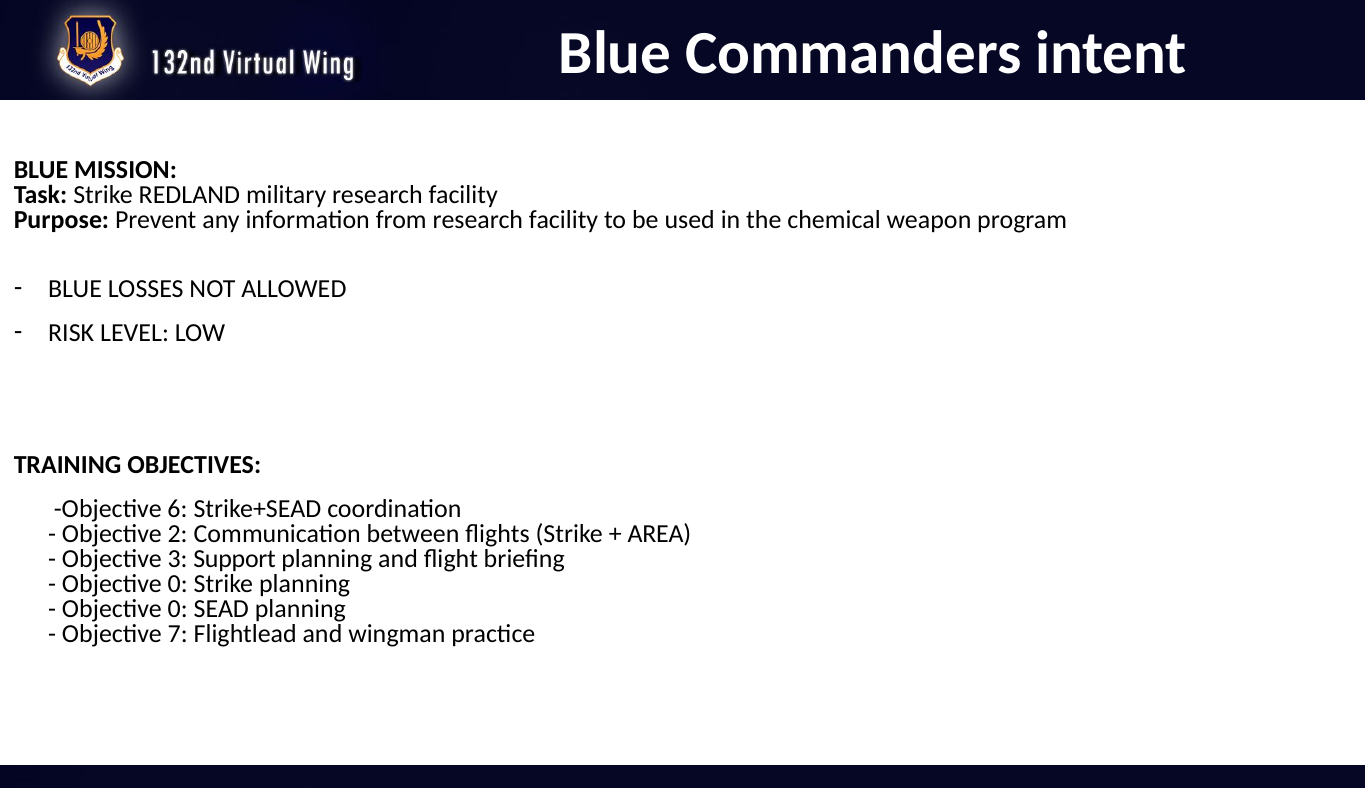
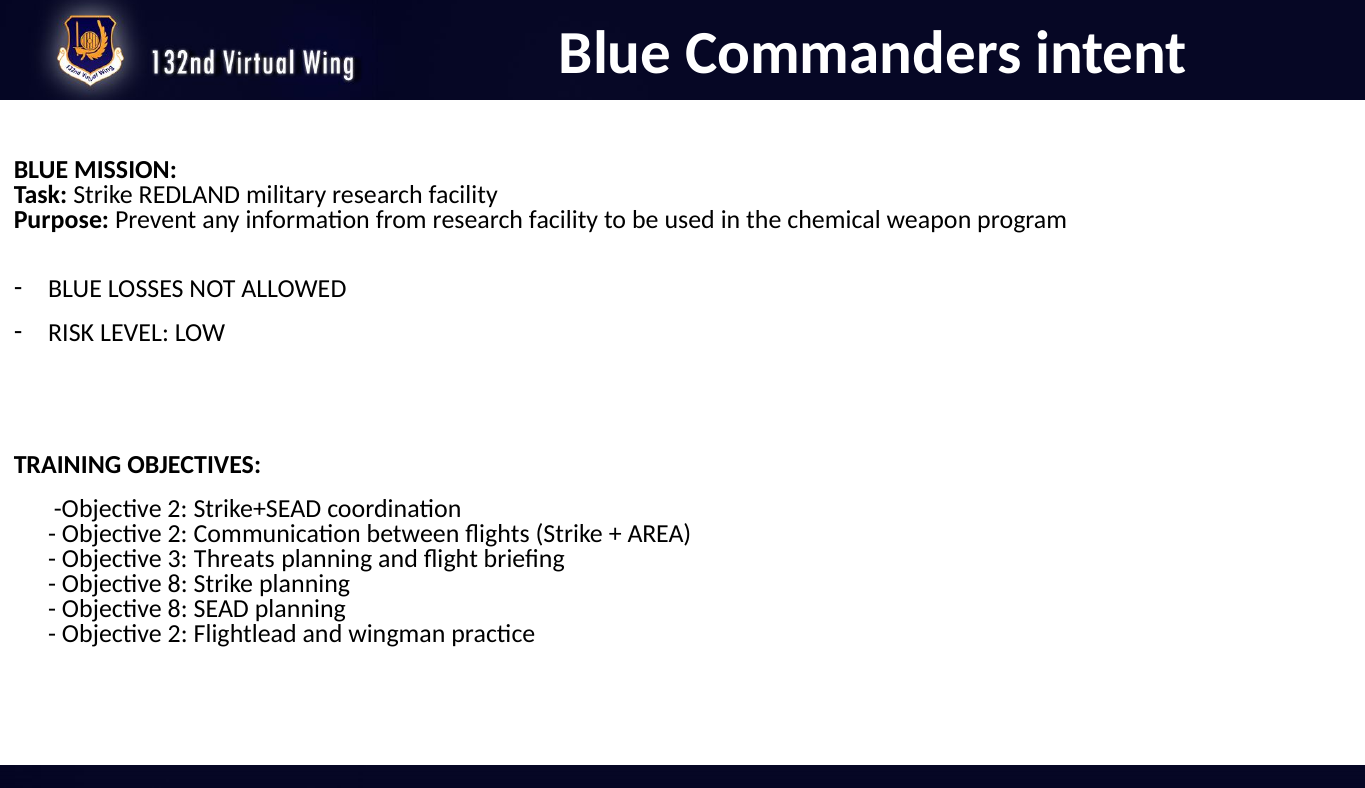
6 at (177, 508): 6 -> 2
Support: Support -> Threats
0 at (178, 583): 0 -> 8
0 at (178, 608): 0 -> 8
7 at (178, 633): 7 -> 2
